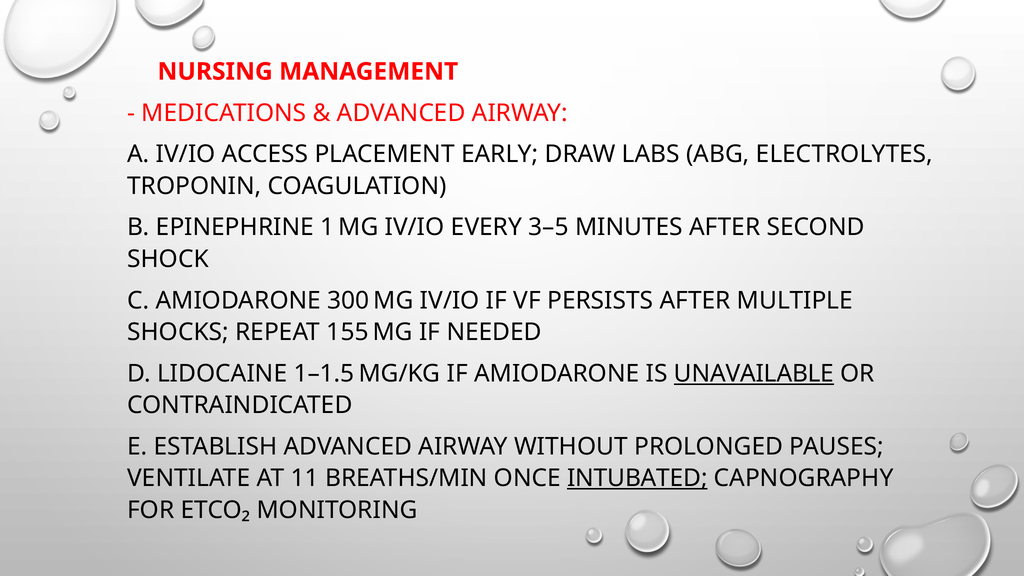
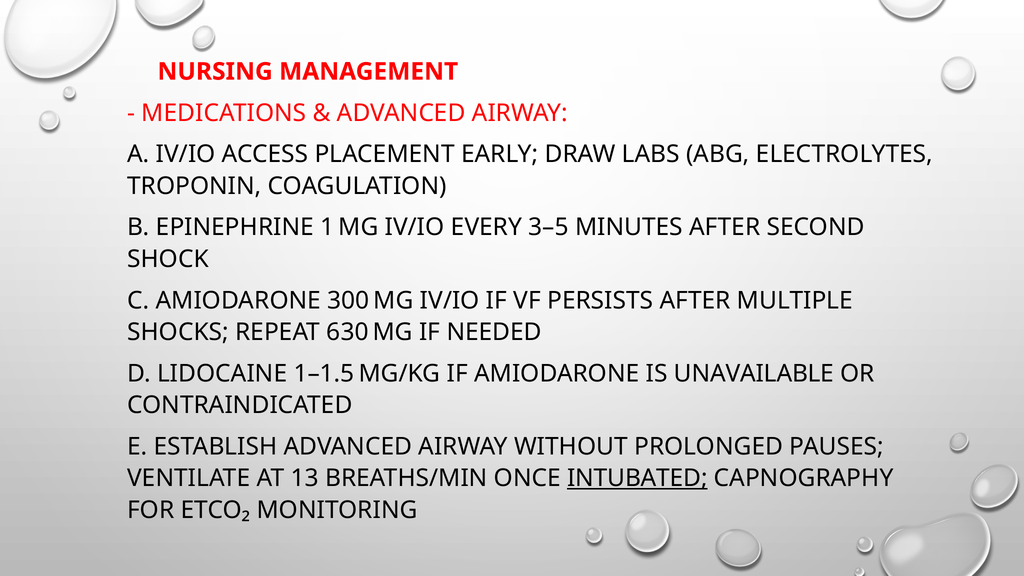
155: 155 -> 630
UNAVAILABLE underline: present -> none
11: 11 -> 13
